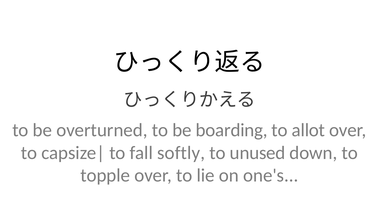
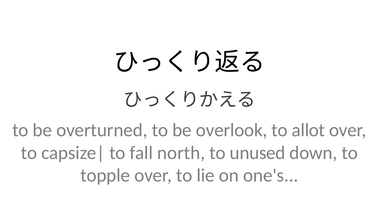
boarding: boarding -> overlook
softly: softly -> north
